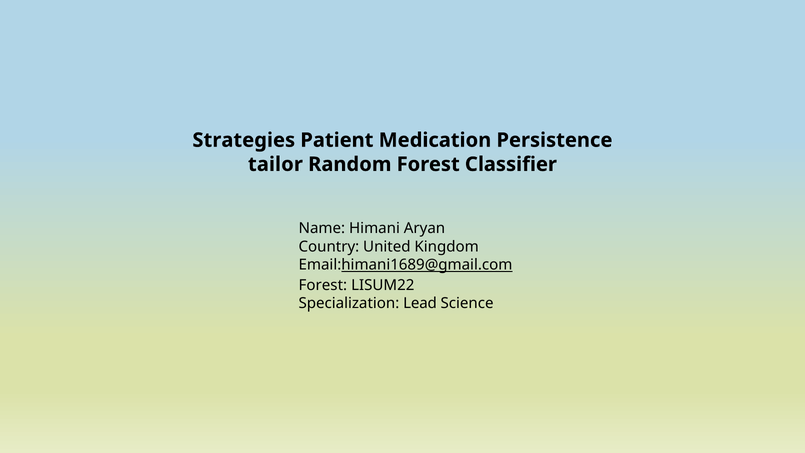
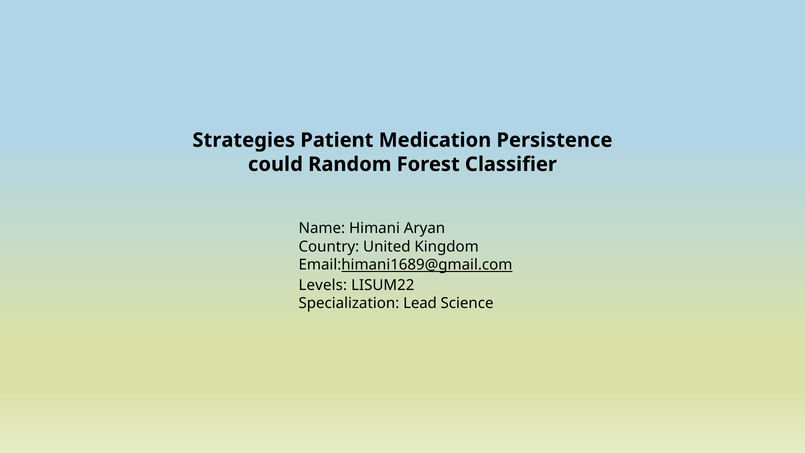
tailor: tailor -> could
Forest at (323, 285): Forest -> Levels
